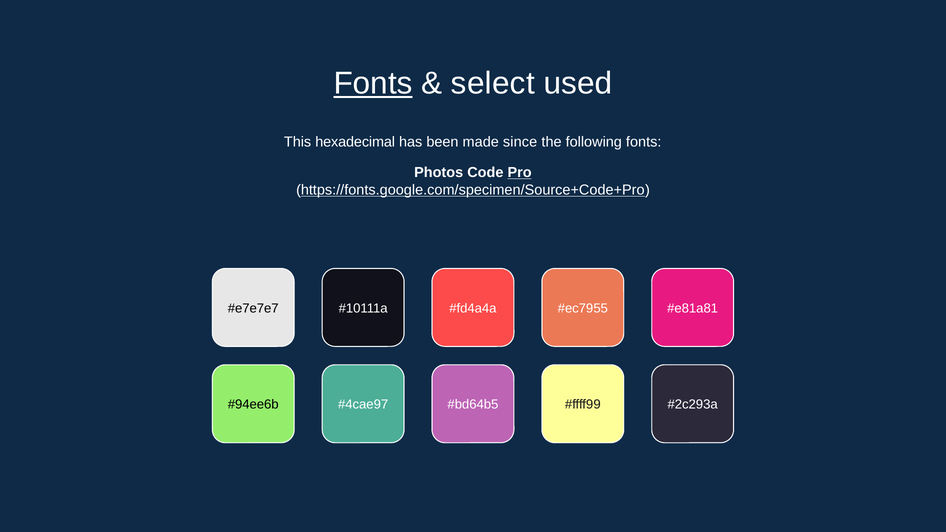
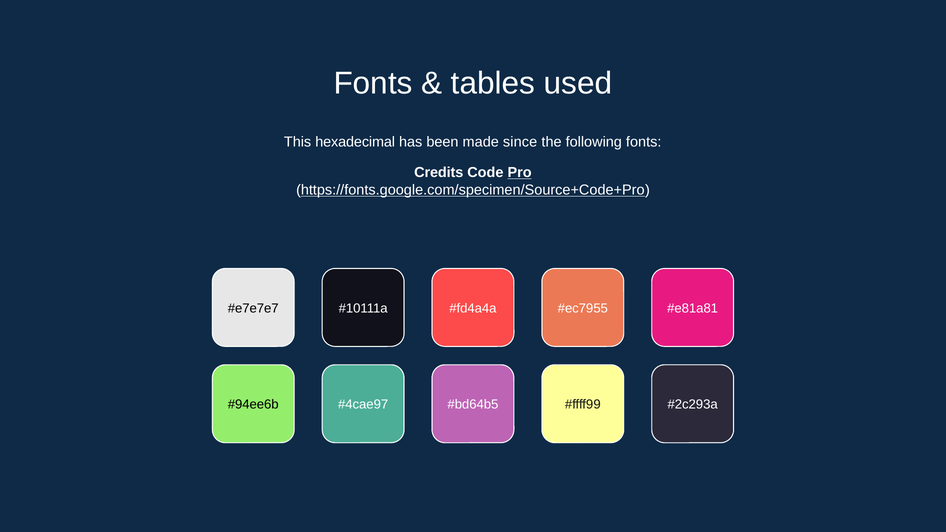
Fonts at (373, 83) underline: present -> none
select: select -> tables
Photos: Photos -> Credits
